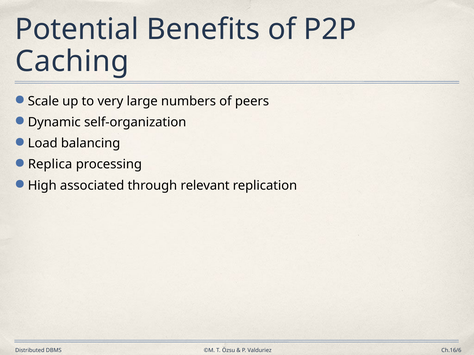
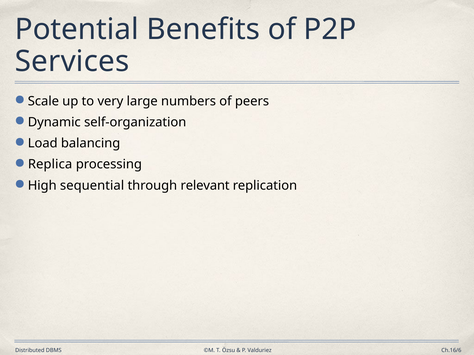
Caching: Caching -> Services
associated: associated -> sequential
